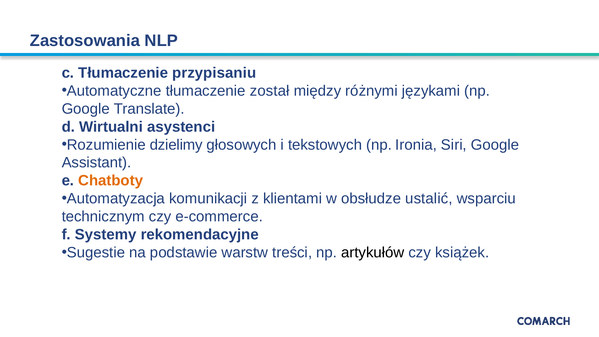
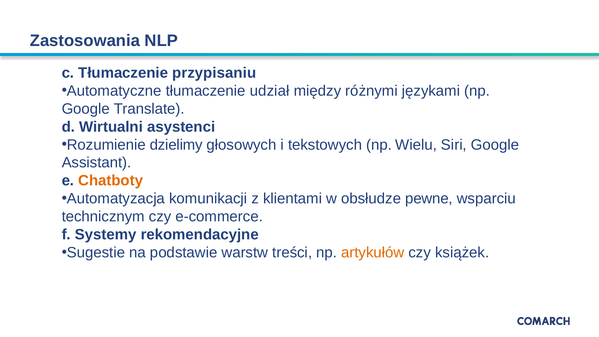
został: został -> udział
Ironia: Ironia -> Wielu
ustalić: ustalić -> pewne
artykułów colour: black -> orange
